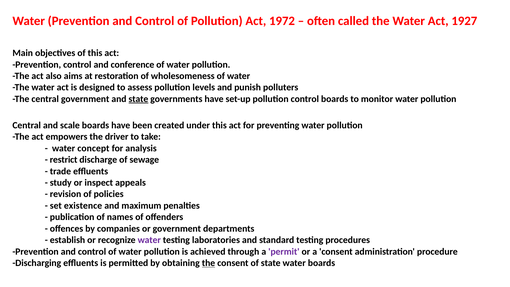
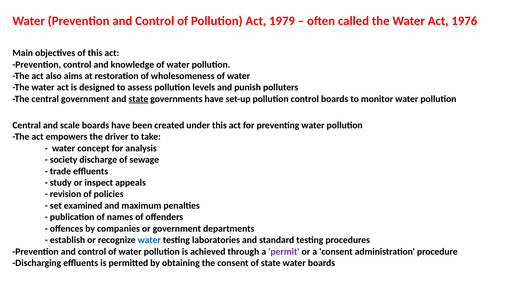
1972: 1972 -> 1979
1927: 1927 -> 1976
conference: conference -> knowledge
restrict: restrict -> society
existence: existence -> examined
water at (149, 240) colour: purple -> blue
the at (208, 263) underline: present -> none
